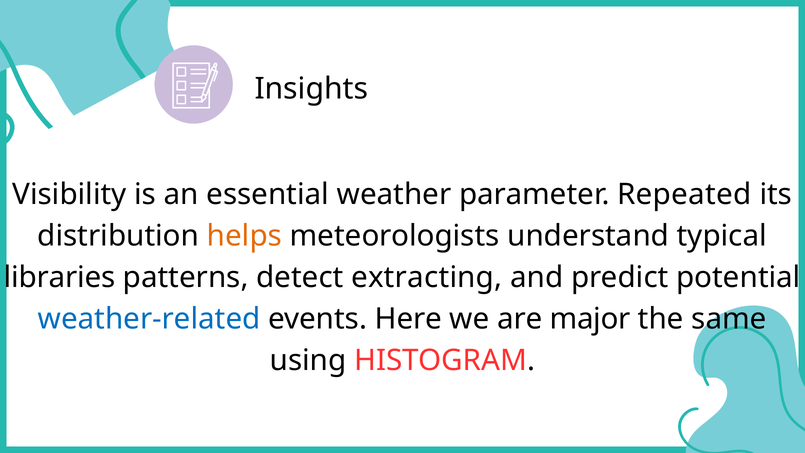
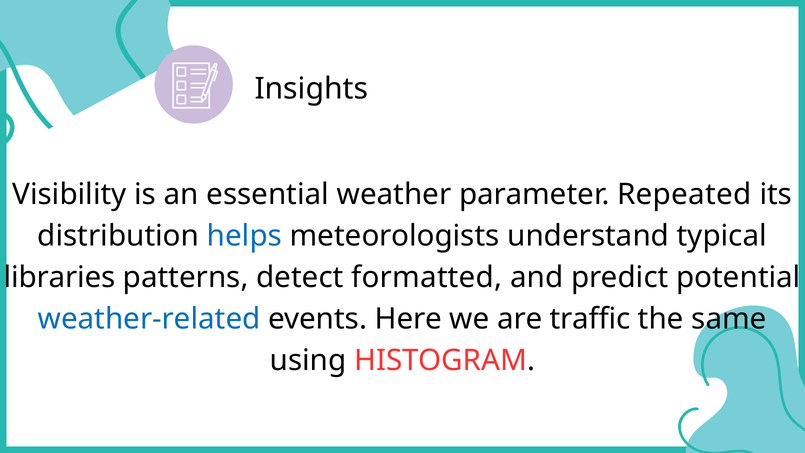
helps colour: orange -> blue
extracting: extracting -> formatted
major: major -> traffic
